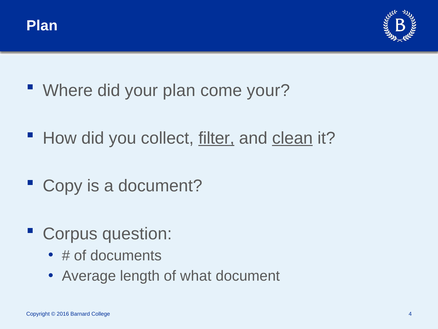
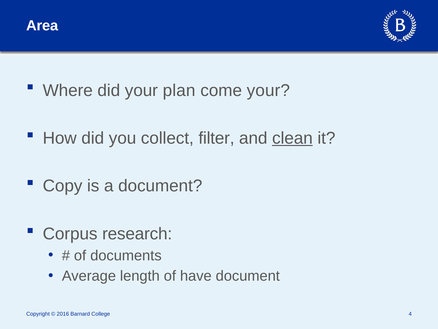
Plan at (42, 26): Plan -> Area
filter underline: present -> none
question: question -> research
what: what -> have
